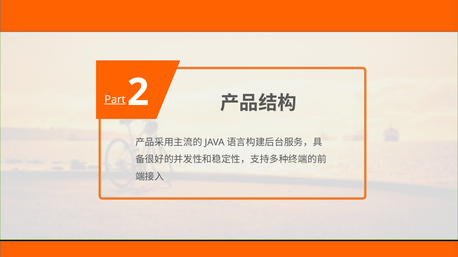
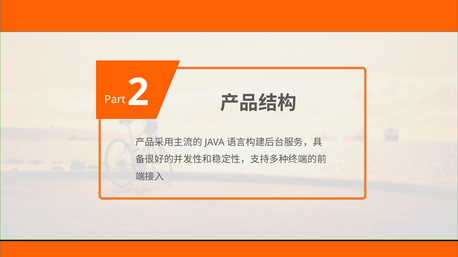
Part underline: present -> none
